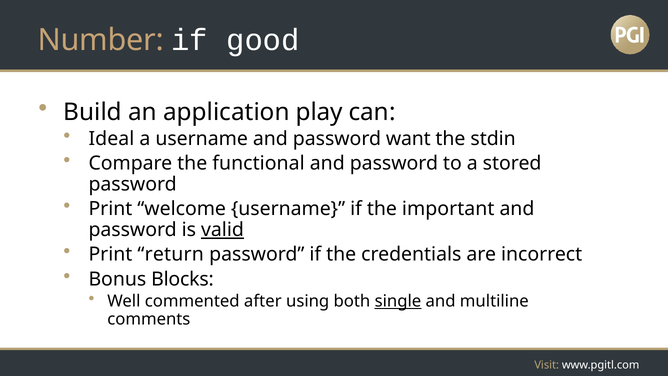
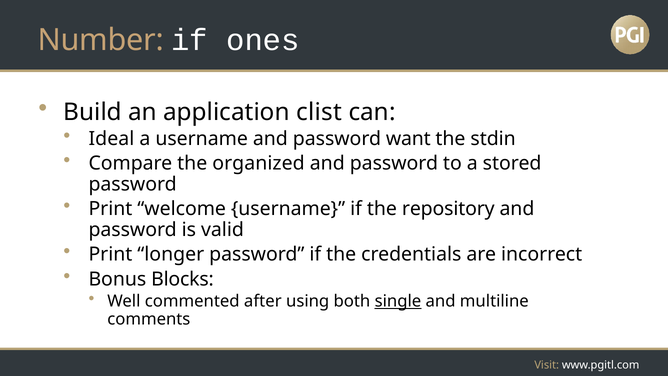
good: good -> ones
play: play -> clist
functional: functional -> organized
important: important -> repository
valid underline: present -> none
return: return -> longer
